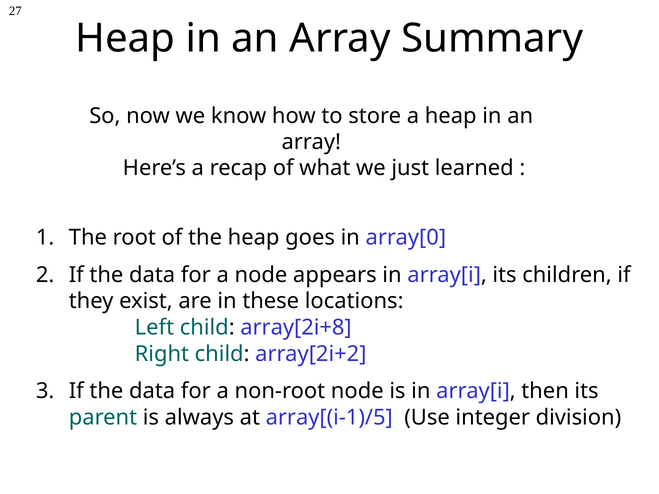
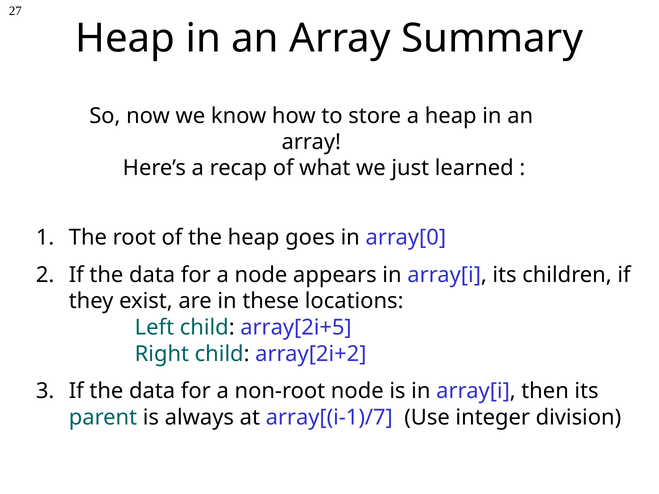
array[2i+8: array[2i+8 -> array[2i+5
array[(i-1)/5: array[(i-1)/5 -> array[(i-1)/7
